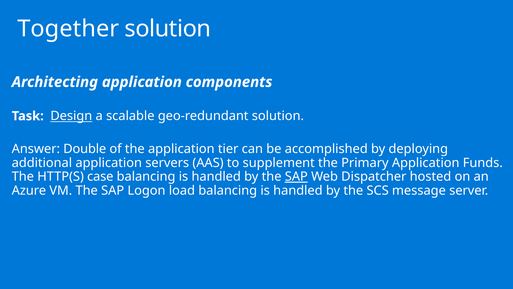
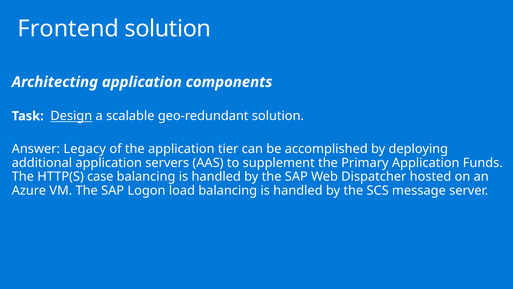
Together: Together -> Frontend
Double: Double -> Legacy
SAP at (296, 176) underline: present -> none
